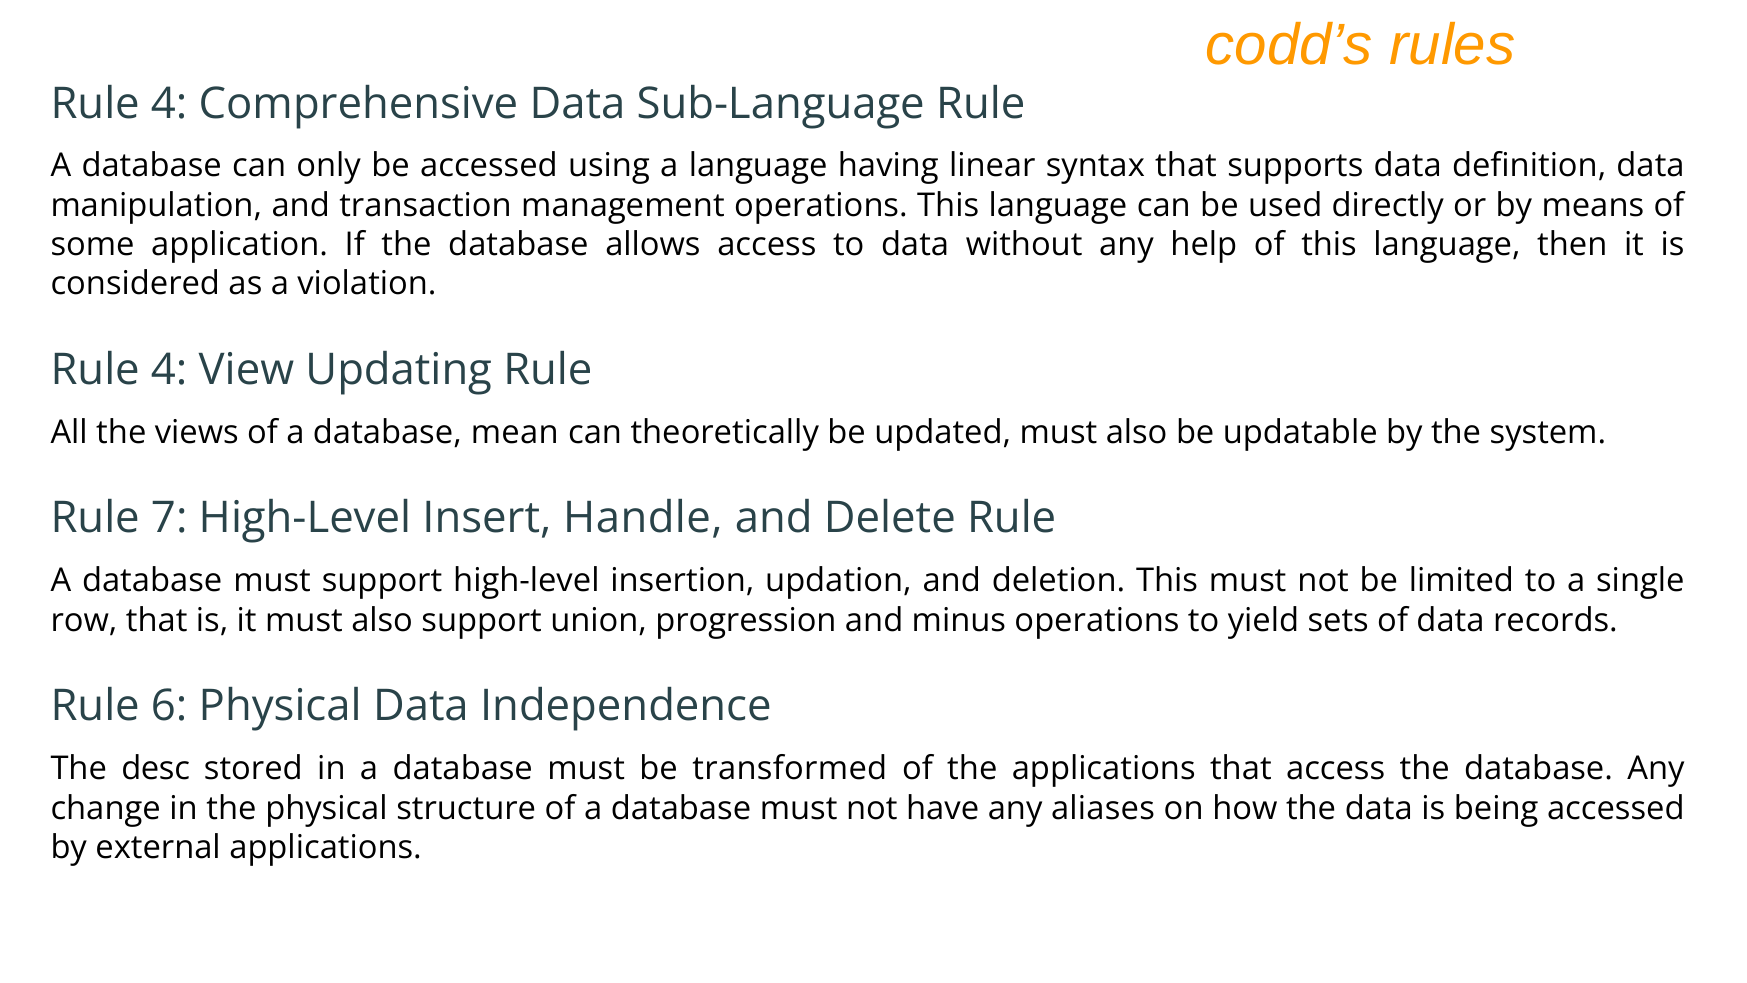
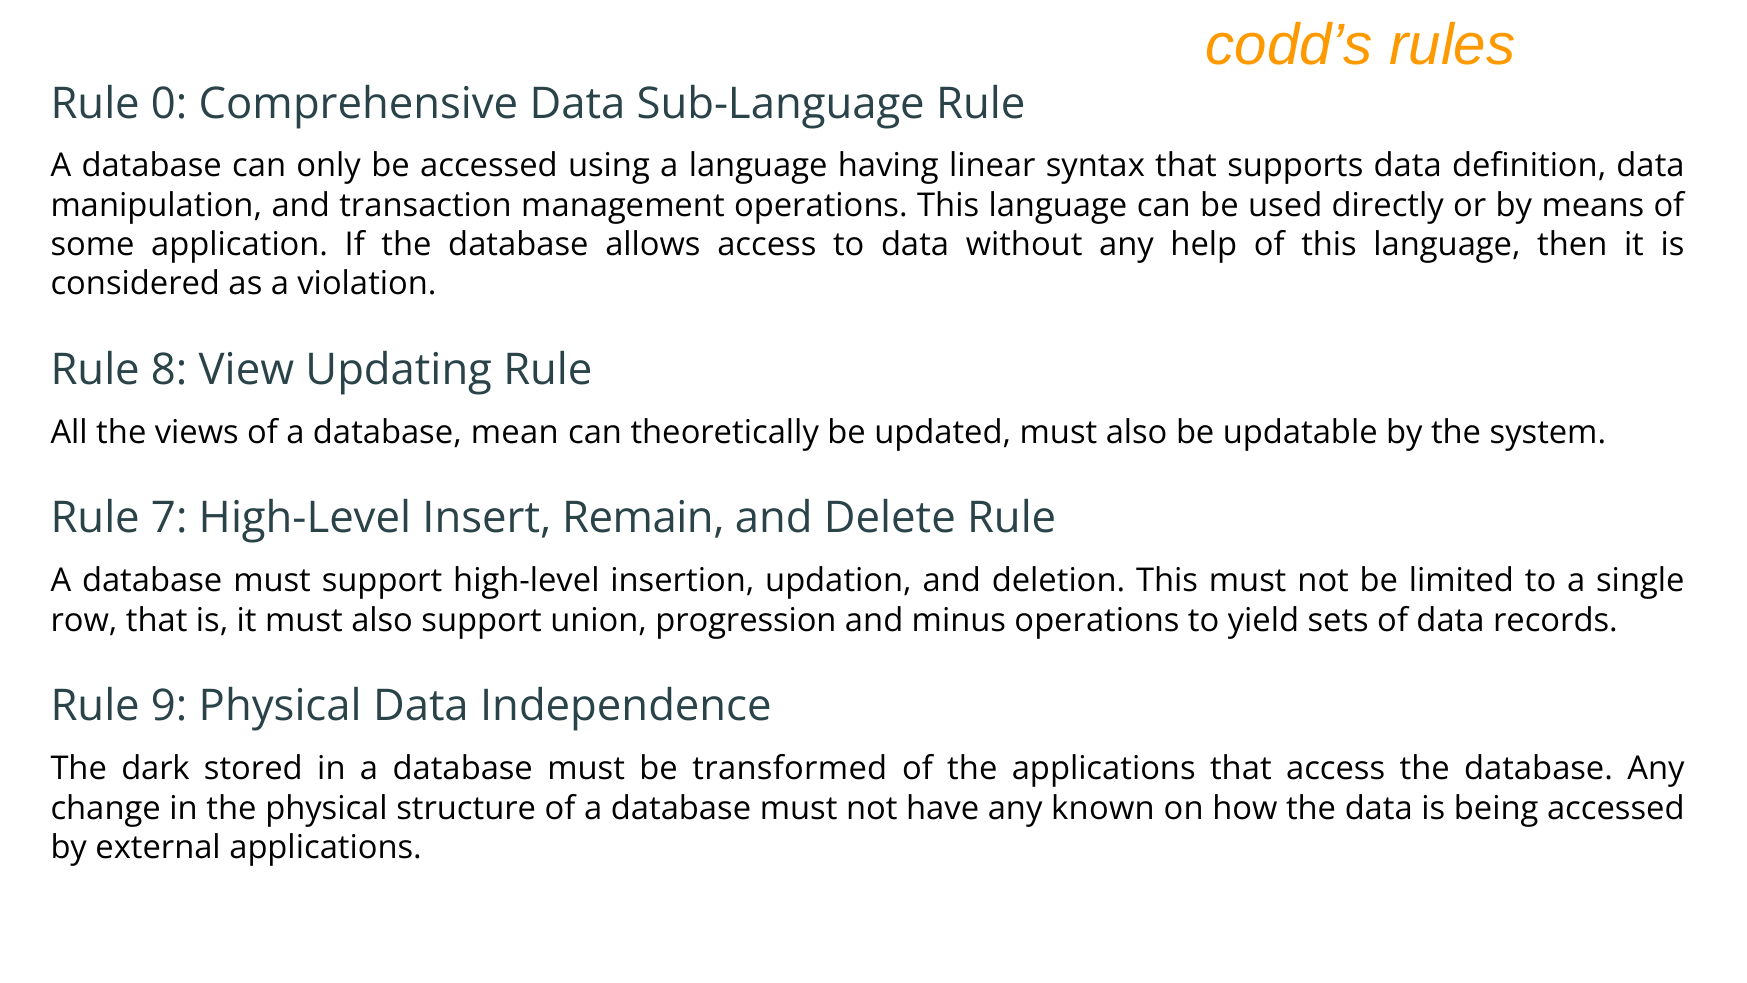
4 at (169, 104): 4 -> 0
4 at (169, 370): 4 -> 8
Handle: Handle -> Remain
6: 6 -> 9
desc: desc -> dark
aliases: aliases -> known
